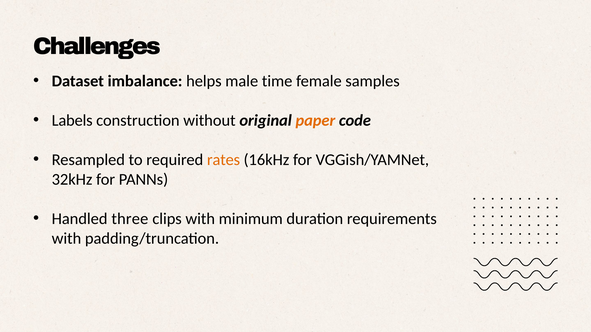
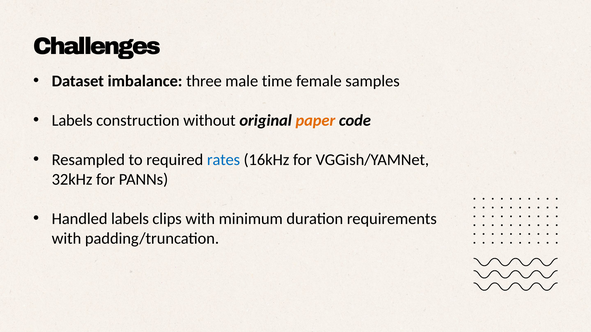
helps: helps -> three
rates colour: orange -> blue
Handled three: three -> labels
